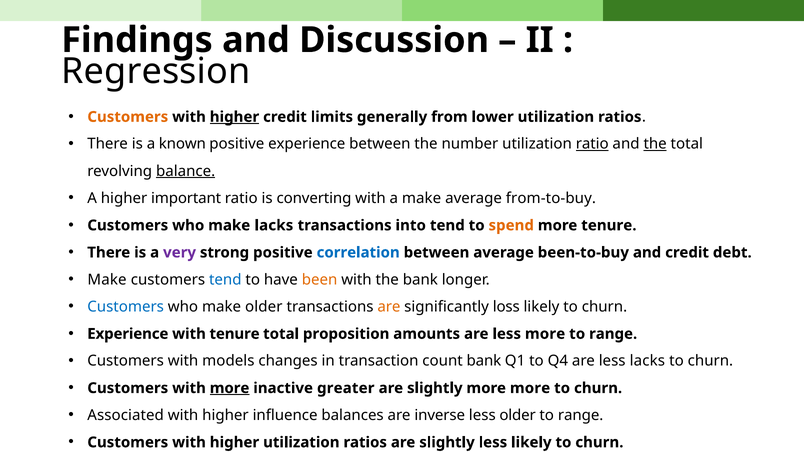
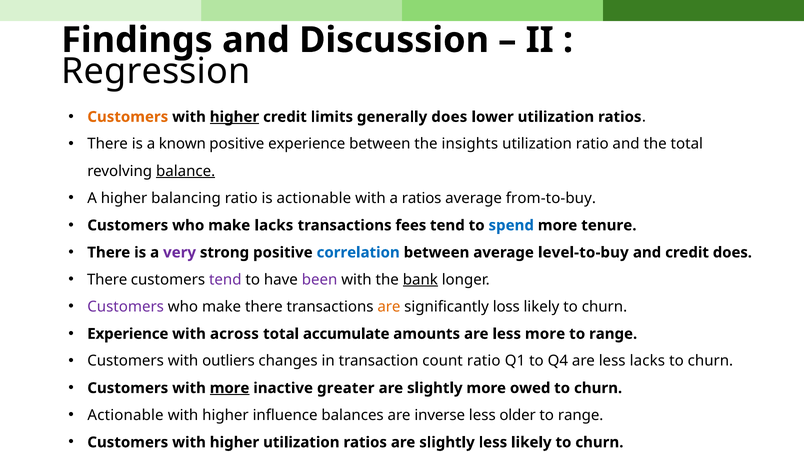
generally from: from -> does
number: number -> insights
ratio at (592, 144) underline: present -> none
the at (655, 144) underline: present -> none
important: important -> balancing
is converting: converting -> actionable
a make: make -> ratios
into: into -> fees
spend colour: orange -> blue
been-to-buy: been-to-buy -> level-to-buy
credit debt: debt -> does
Make at (107, 280): Make -> There
tend at (225, 280) colour: blue -> purple
been colour: orange -> purple
bank at (420, 280) underline: none -> present
Customers at (126, 307) colour: blue -> purple
make older: older -> there
with tenure: tenure -> across
proposition: proposition -> accumulate
models: models -> outliers
count bank: bank -> ratio
more more: more -> owed
Associated at (126, 415): Associated -> Actionable
